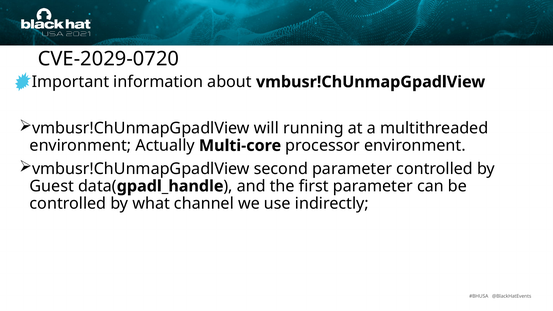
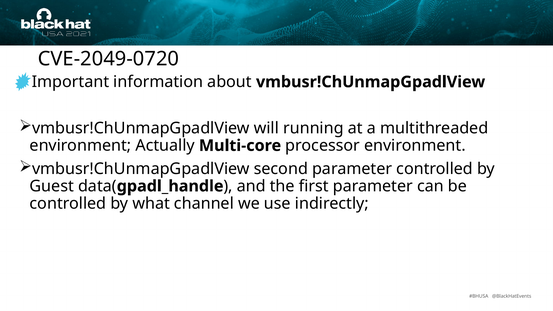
CVE-2029-0720: CVE-2029-0720 -> CVE-2049-0720
